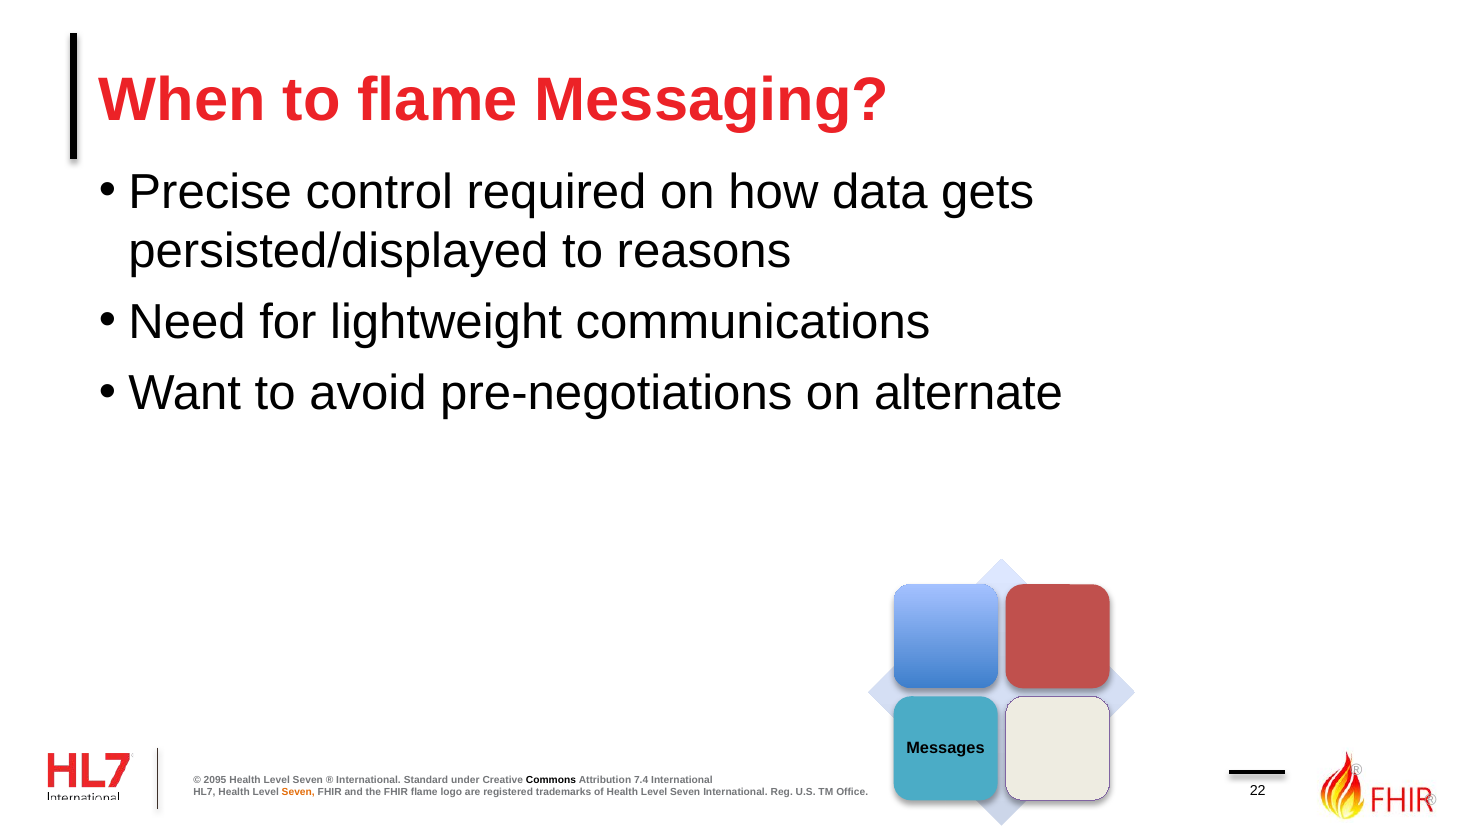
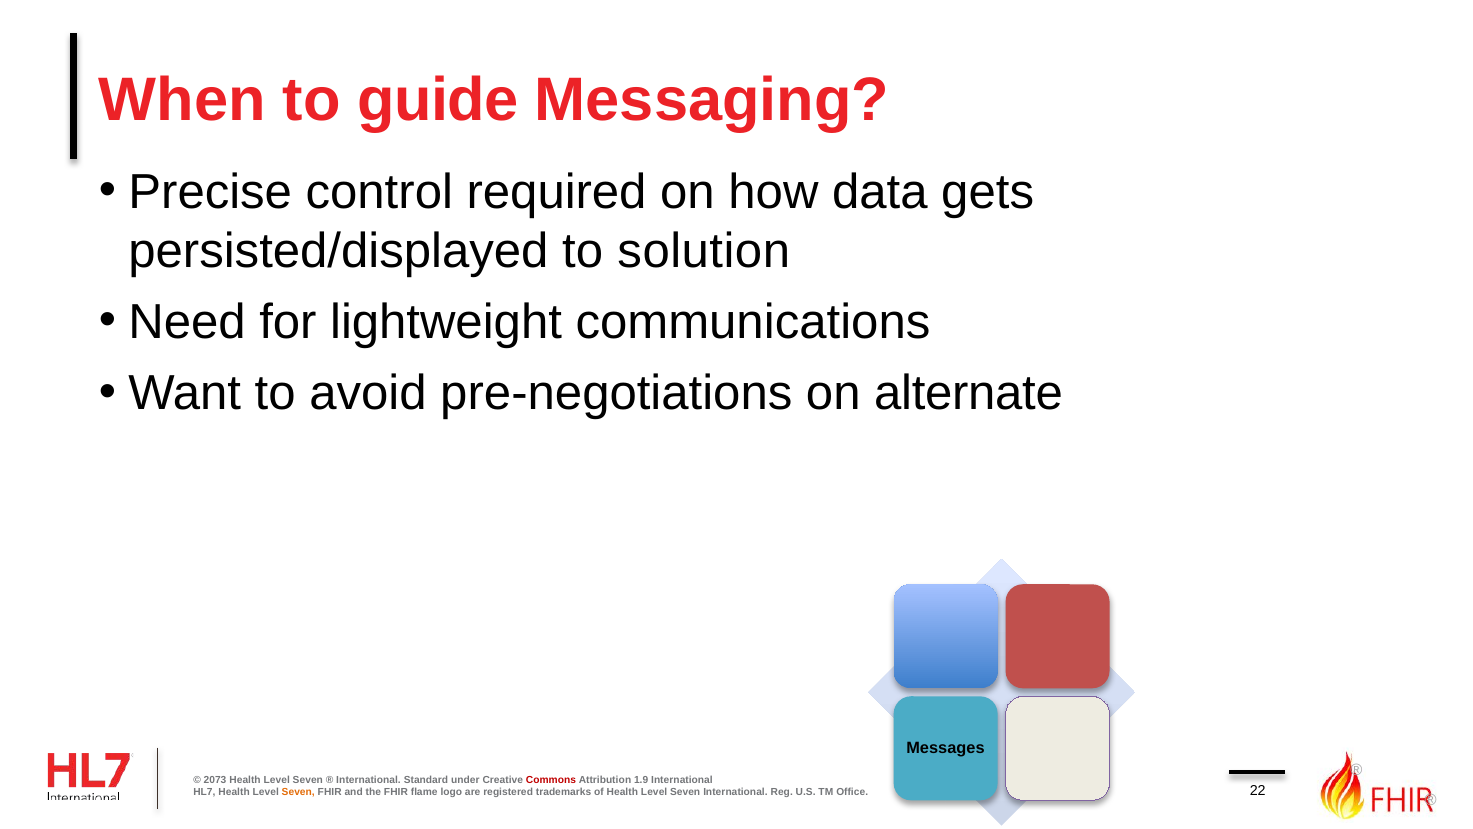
to flame: flame -> guide
reasons: reasons -> solution
2095: 2095 -> 2073
Commons colour: black -> red
7.4: 7.4 -> 1.9
